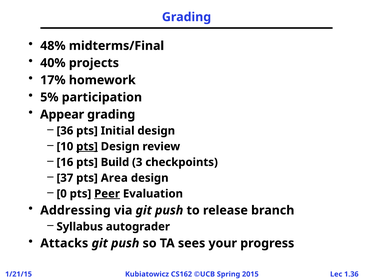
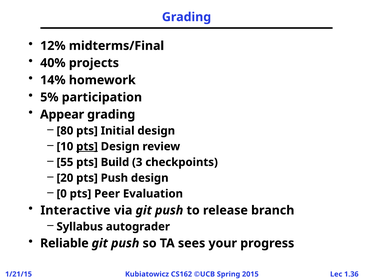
48%: 48% -> 12%
17%: 17% -> 14%
36: 36 -> 80
16: 16 -> 55
37: 37 -> 20
pts Area: Area -> Push
Peer underline: present -> none
Addressing: Addressing -> Interactive
Attacks: Attacks -> Reliable
